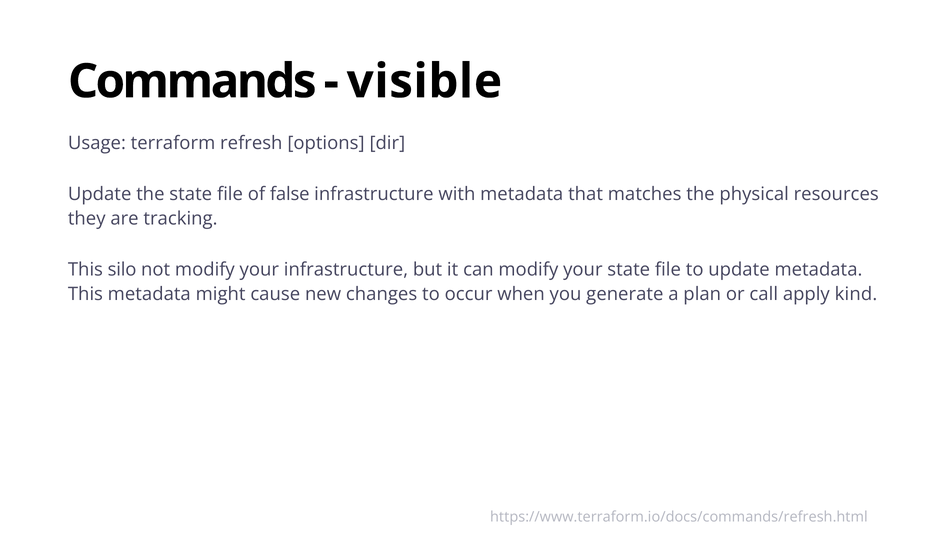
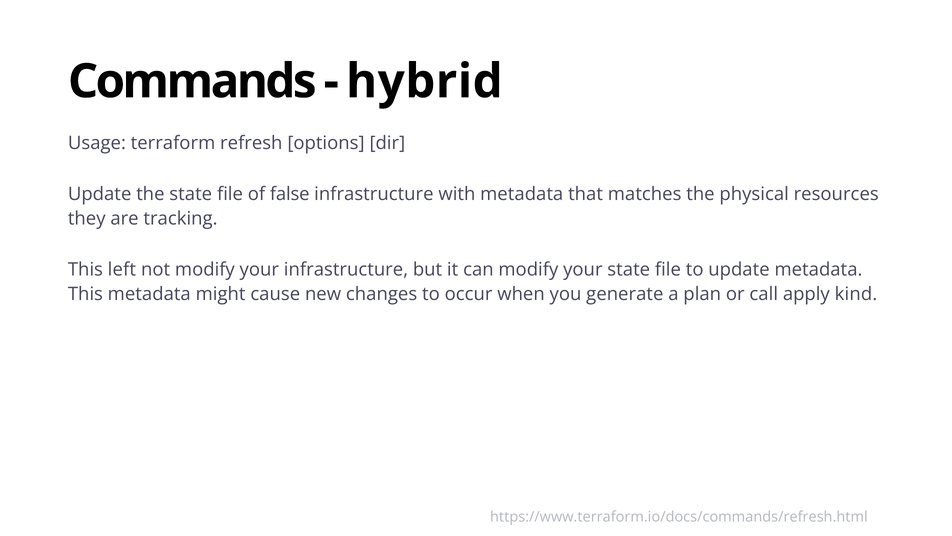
visible: visible -> hybrid
silo: silo -> left
